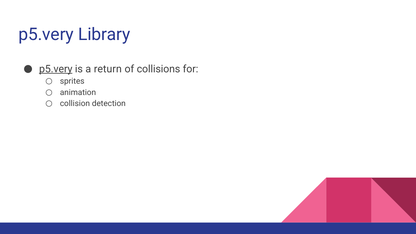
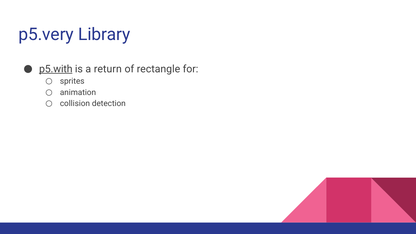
p5.very at (56, 69): p5.very -> p5.with
collisions: collisions -> rectangle
